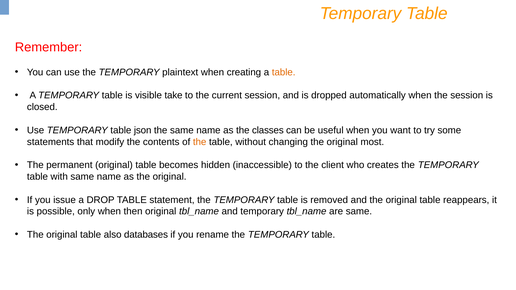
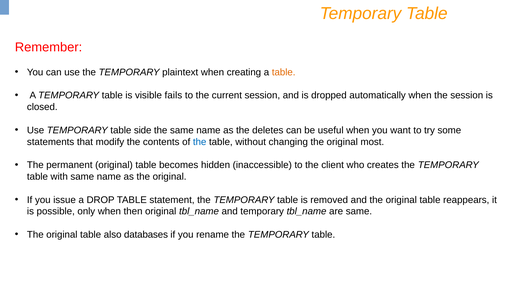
take: take -> fails
json: json -> side
classes: classes -> deletes
the at (200, 142) colour: orange -> blue
